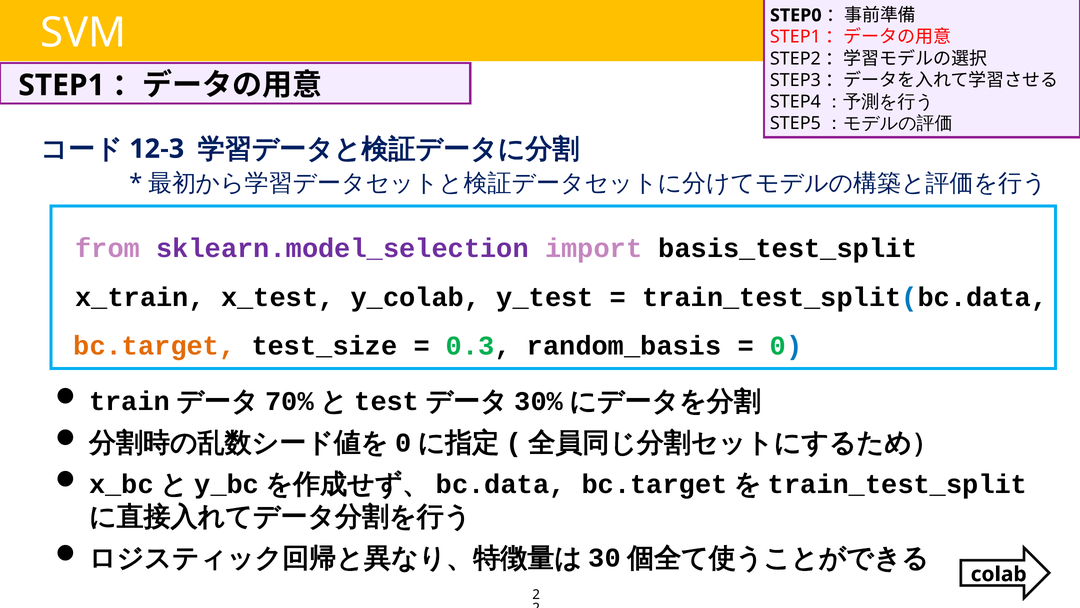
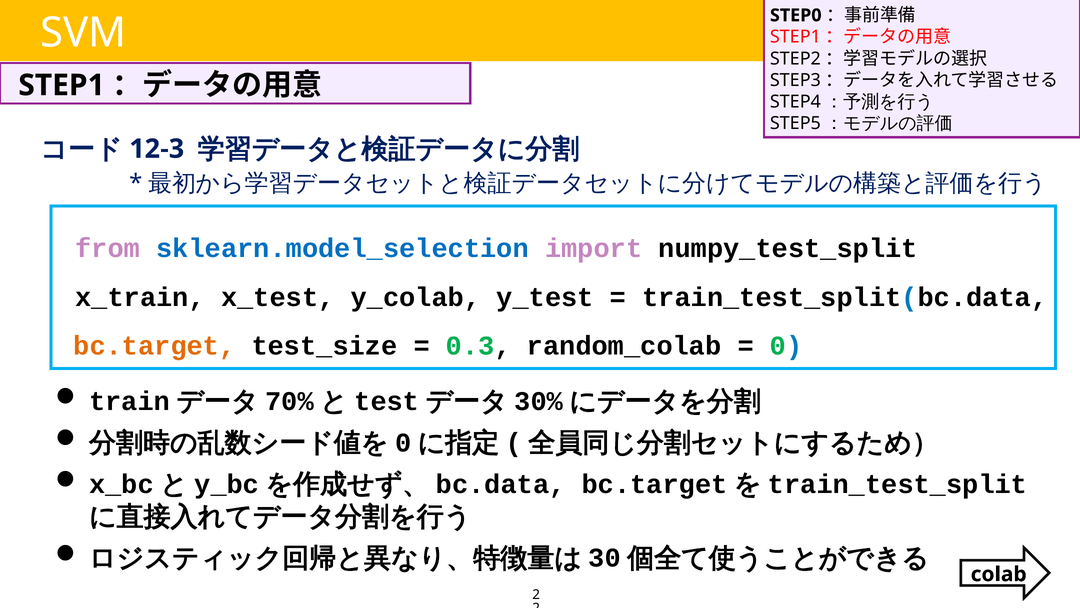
sklearn.model_selection colour: purple -> blue
basis_test_split: basis_test_split -> numpy_test_split
random_basis: random_basis -> random_colab
